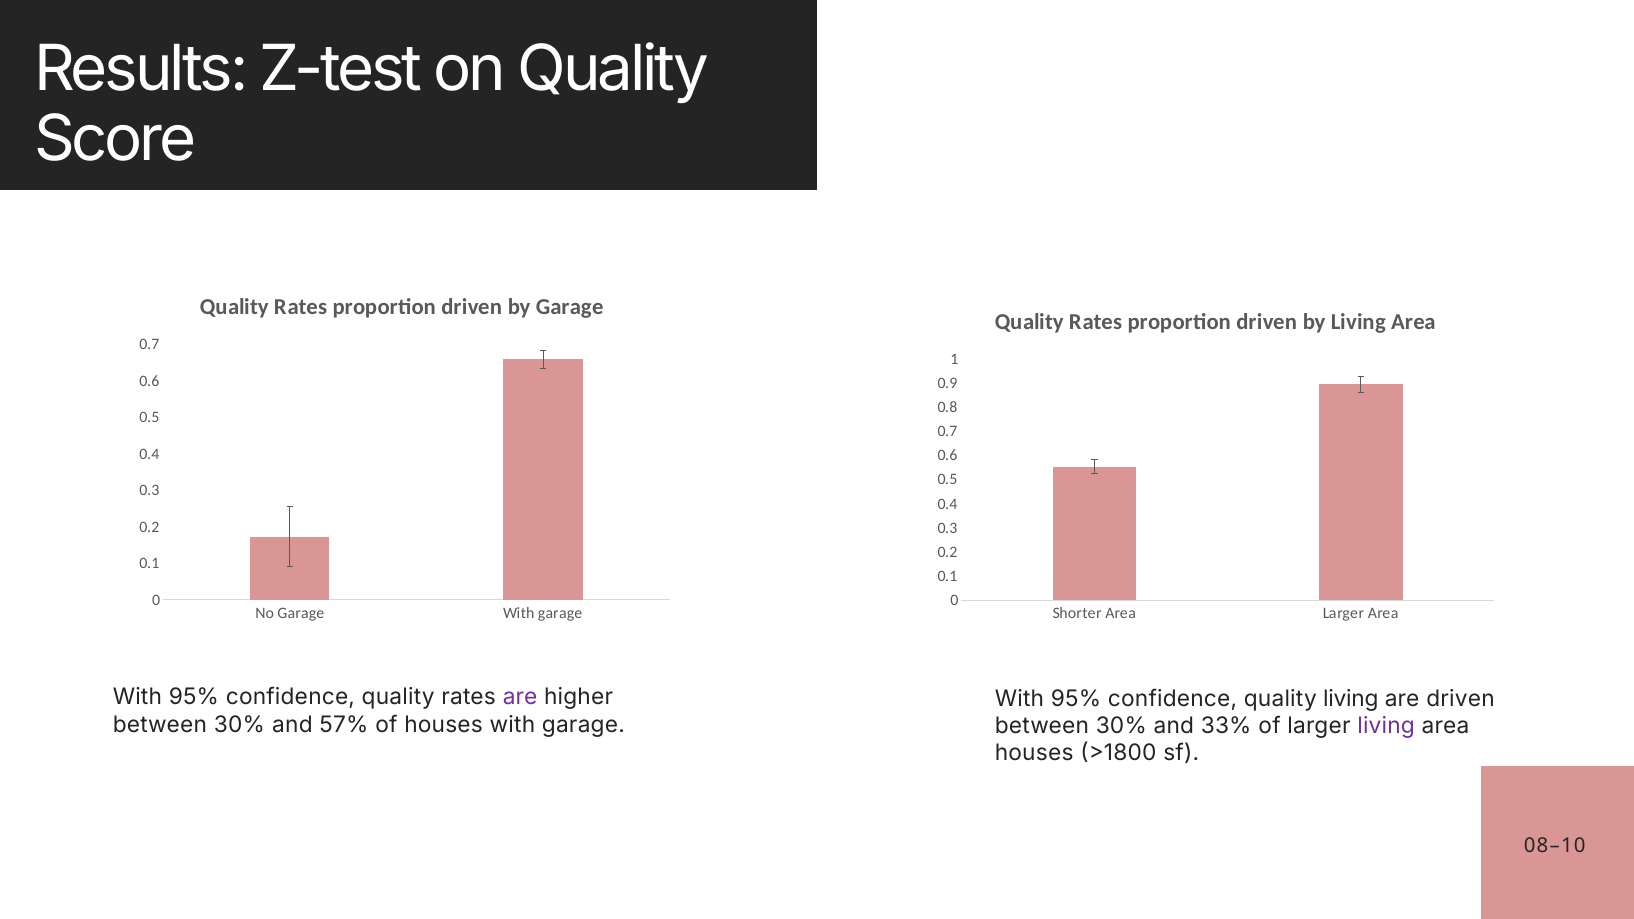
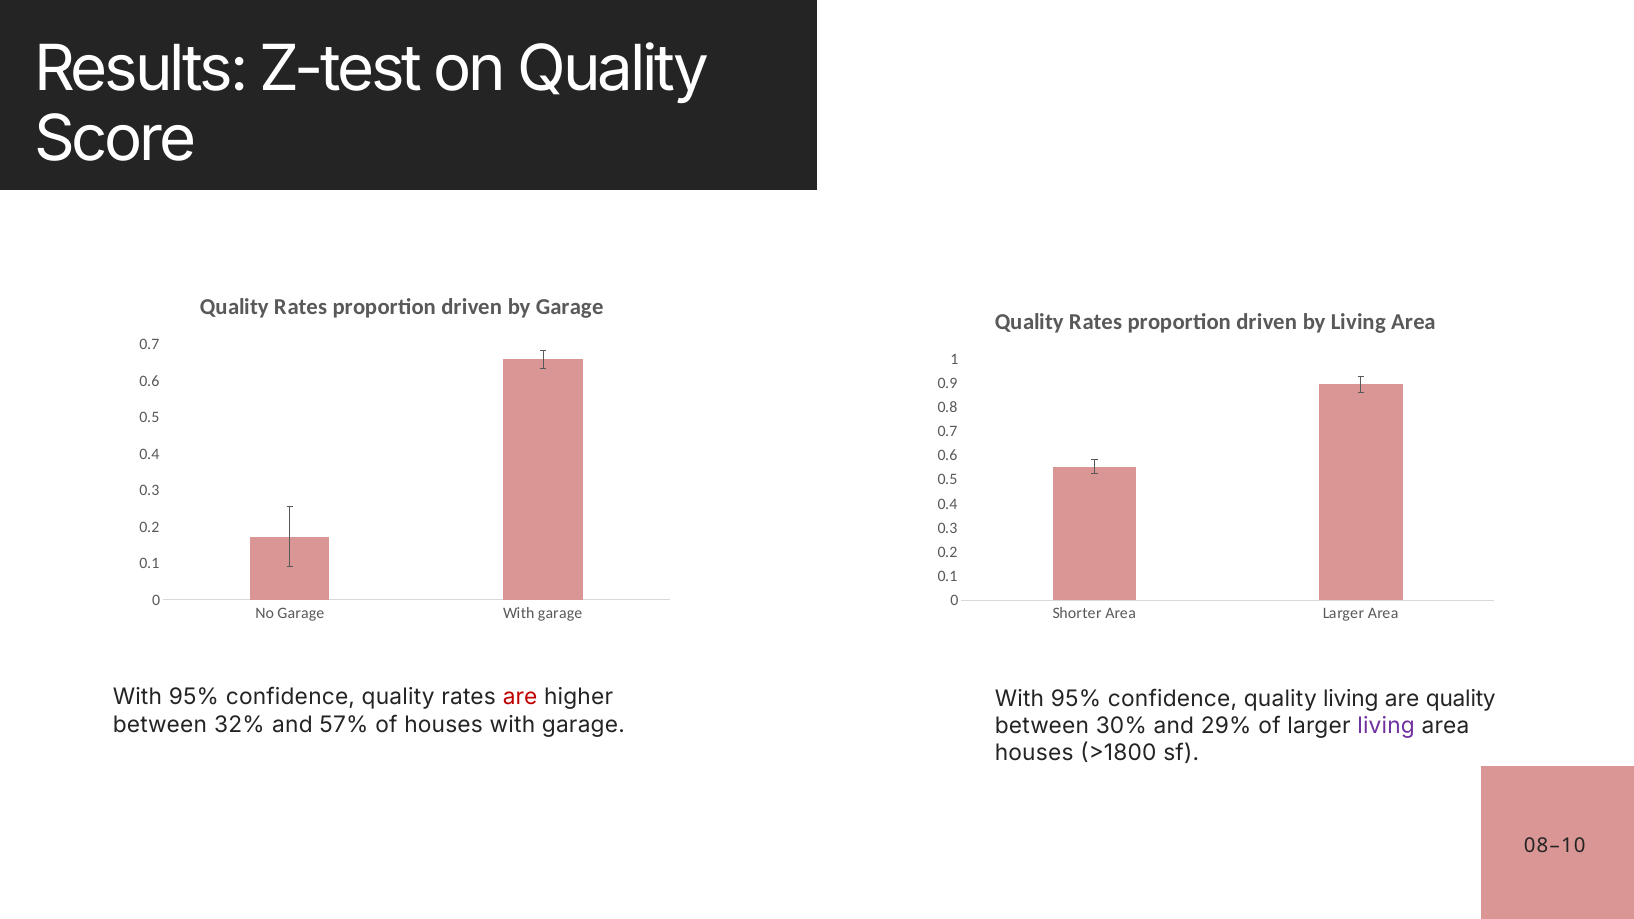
are at (520, 697) colour: purple -> red
are driven: driven -> quality
30% at (239, 725): 30% -> 32%
33%: 33% -> 29%
